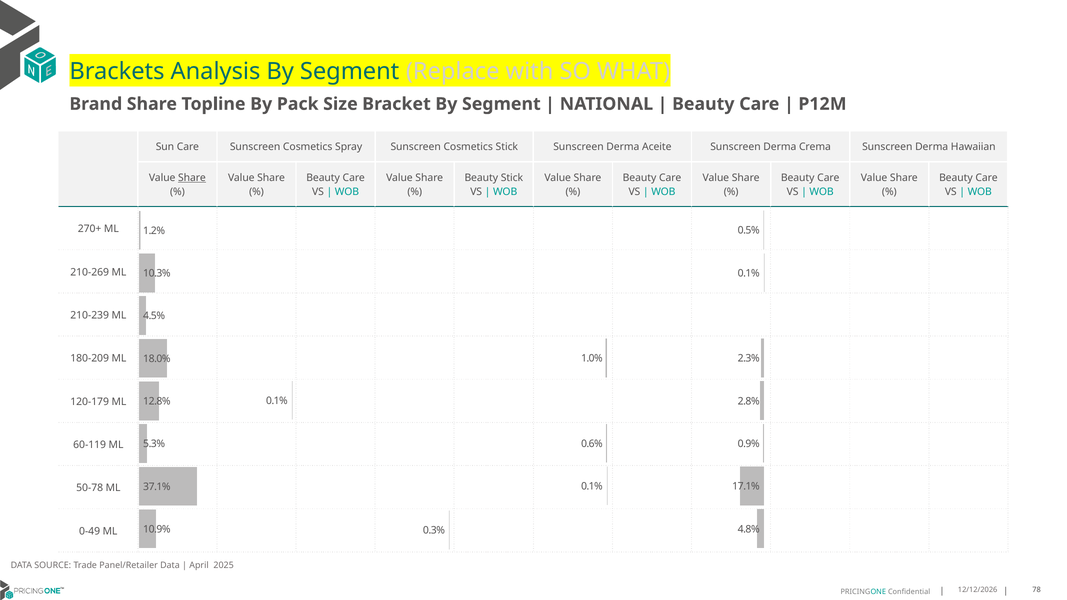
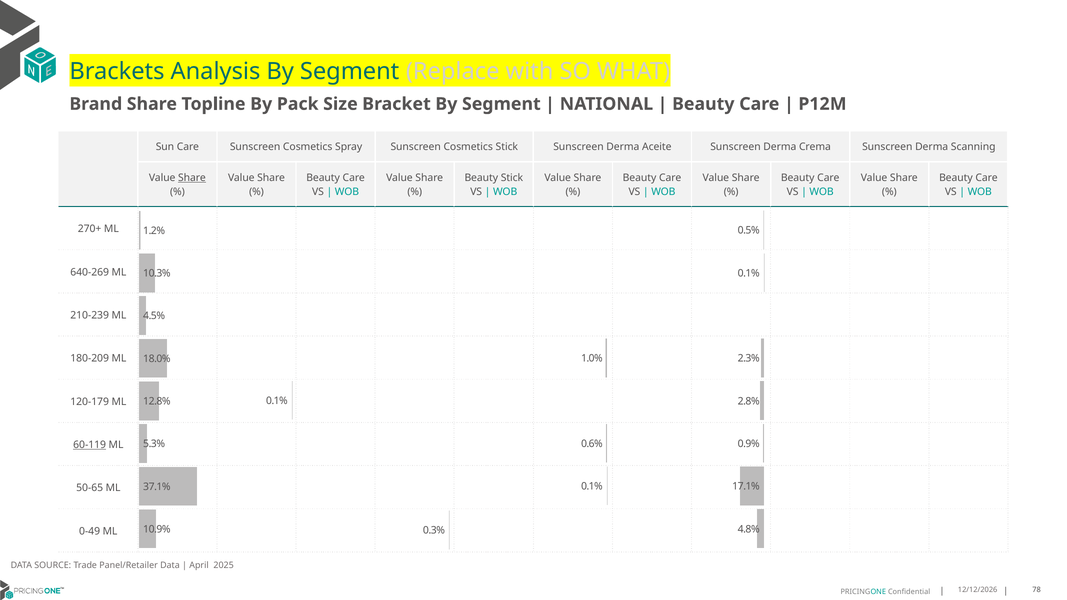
Hawaiian: Hawaiian -> Scanning
210-269: 210-269 -> 640-269
60-119 underline: none -> present
50-78: 50-78 -> 50-65
